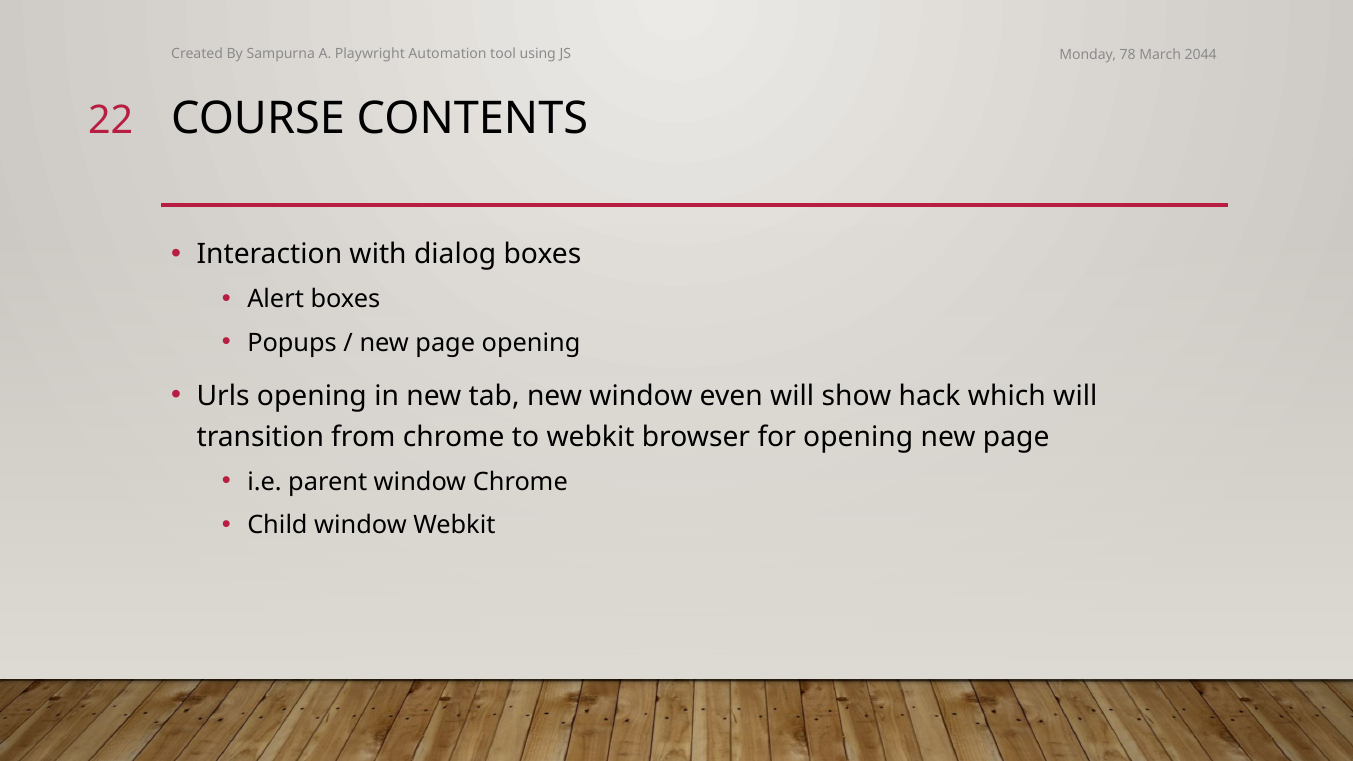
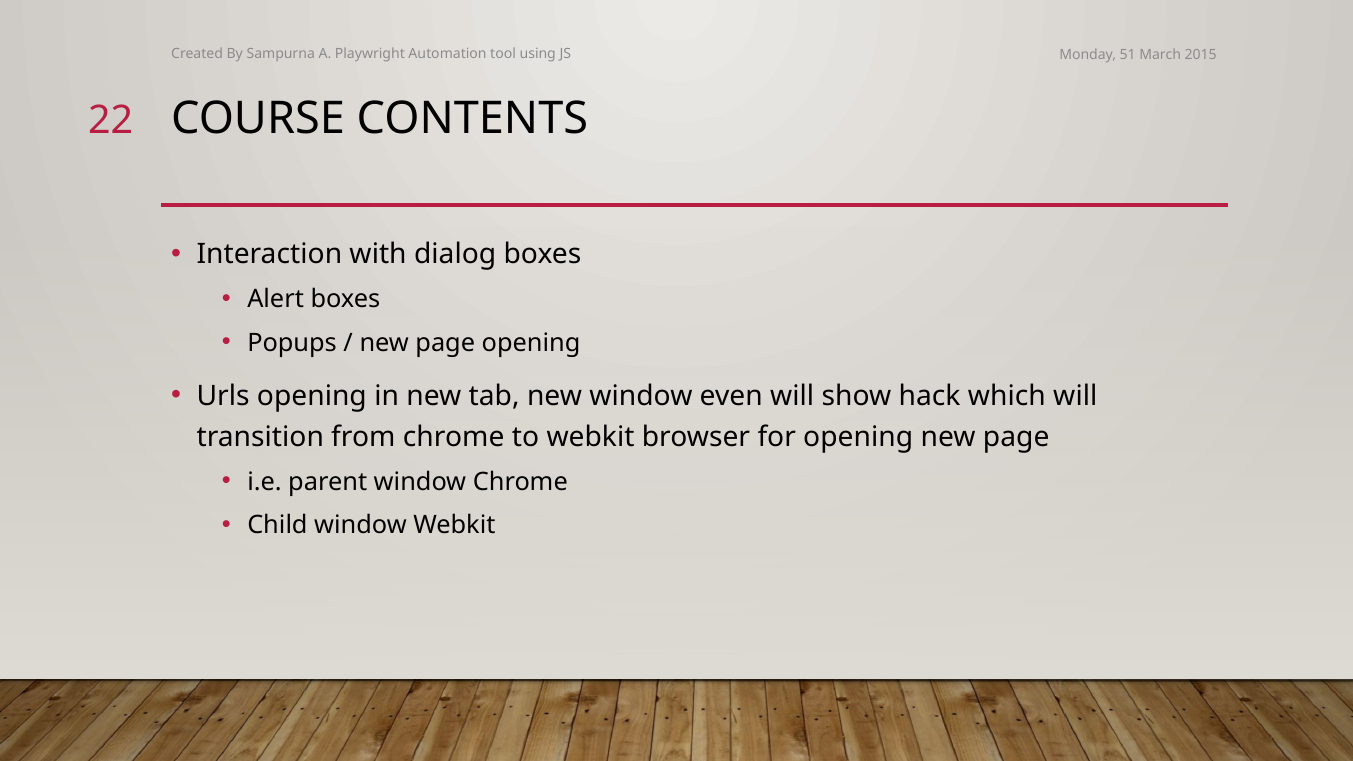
78: 78 -> 51
2044: 2044 -> 2015
